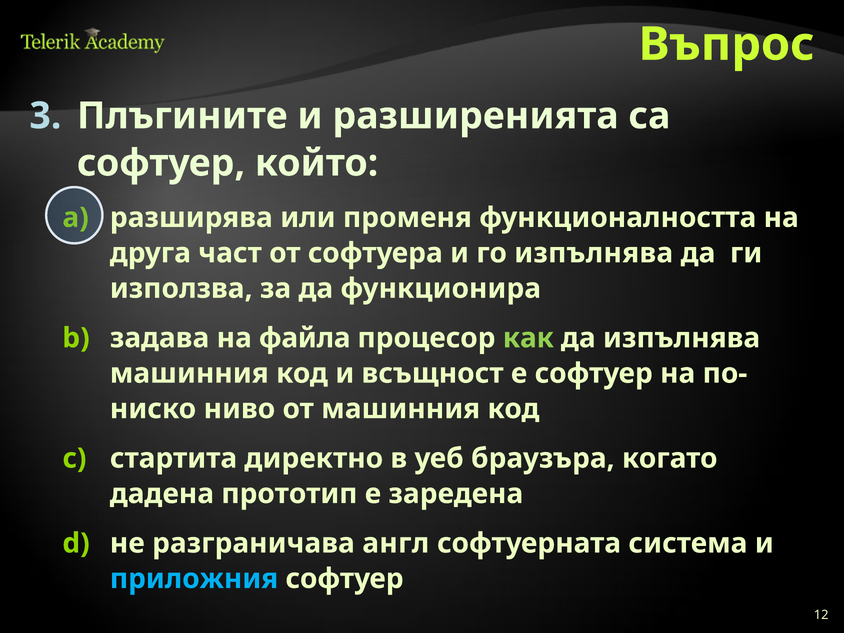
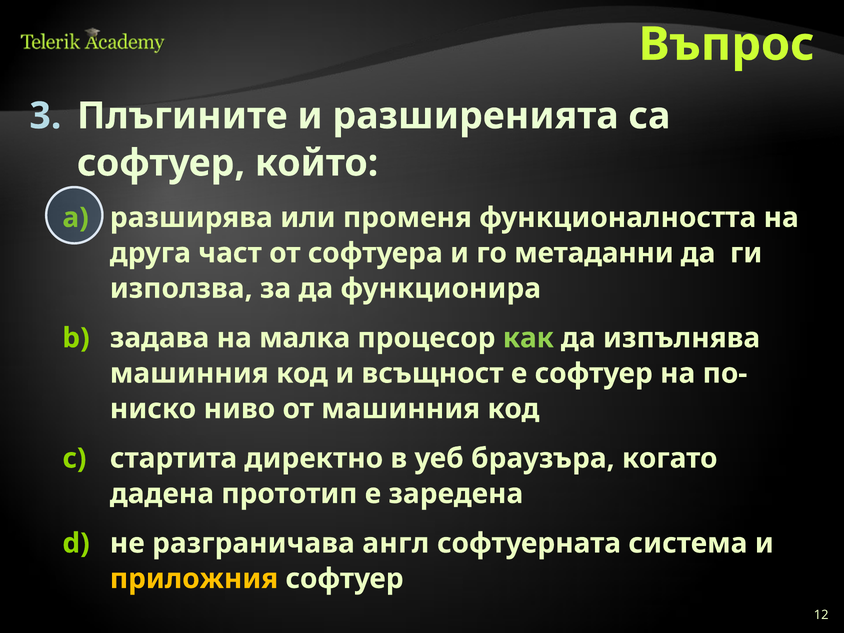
го изпълнява: изпълнява -> метаданни
файла: файла -> малка
приложния colour: light blue -> yellow
